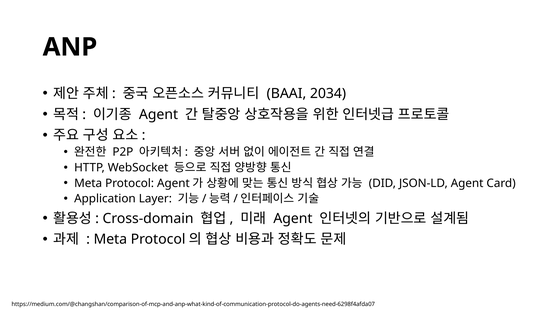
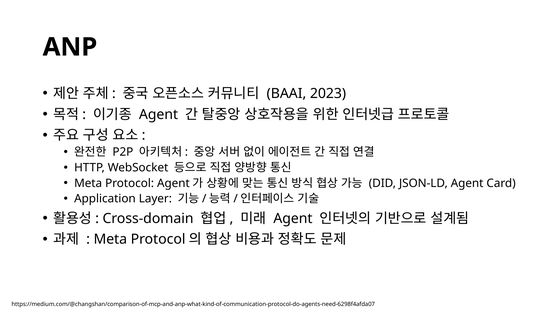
2034: 2034 -> 2023
